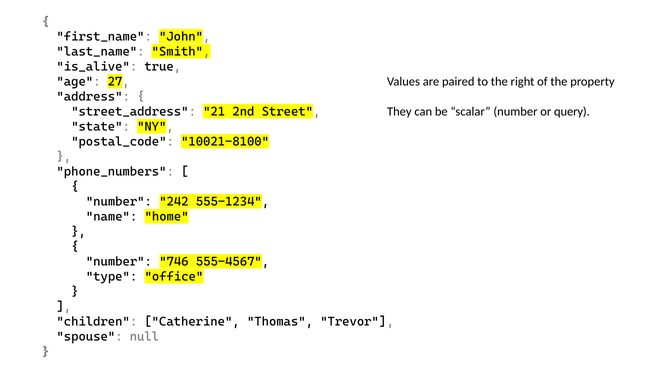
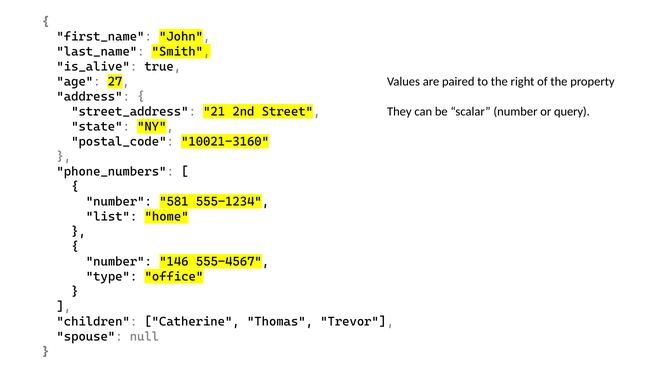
10021-8100: 10021-8100 -> 10021-3160
242: 242 -> 581
name: name -> list
746: 746 -> 146
